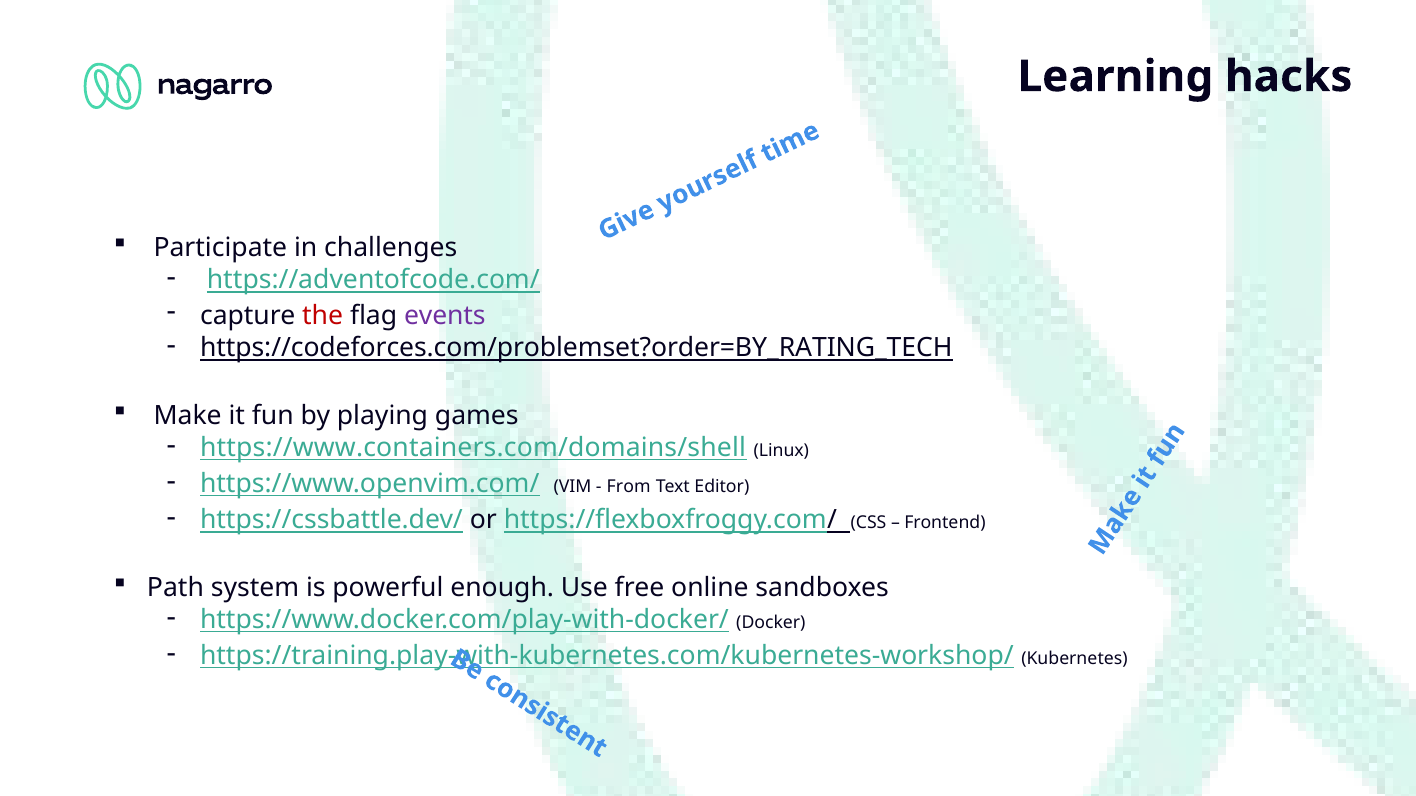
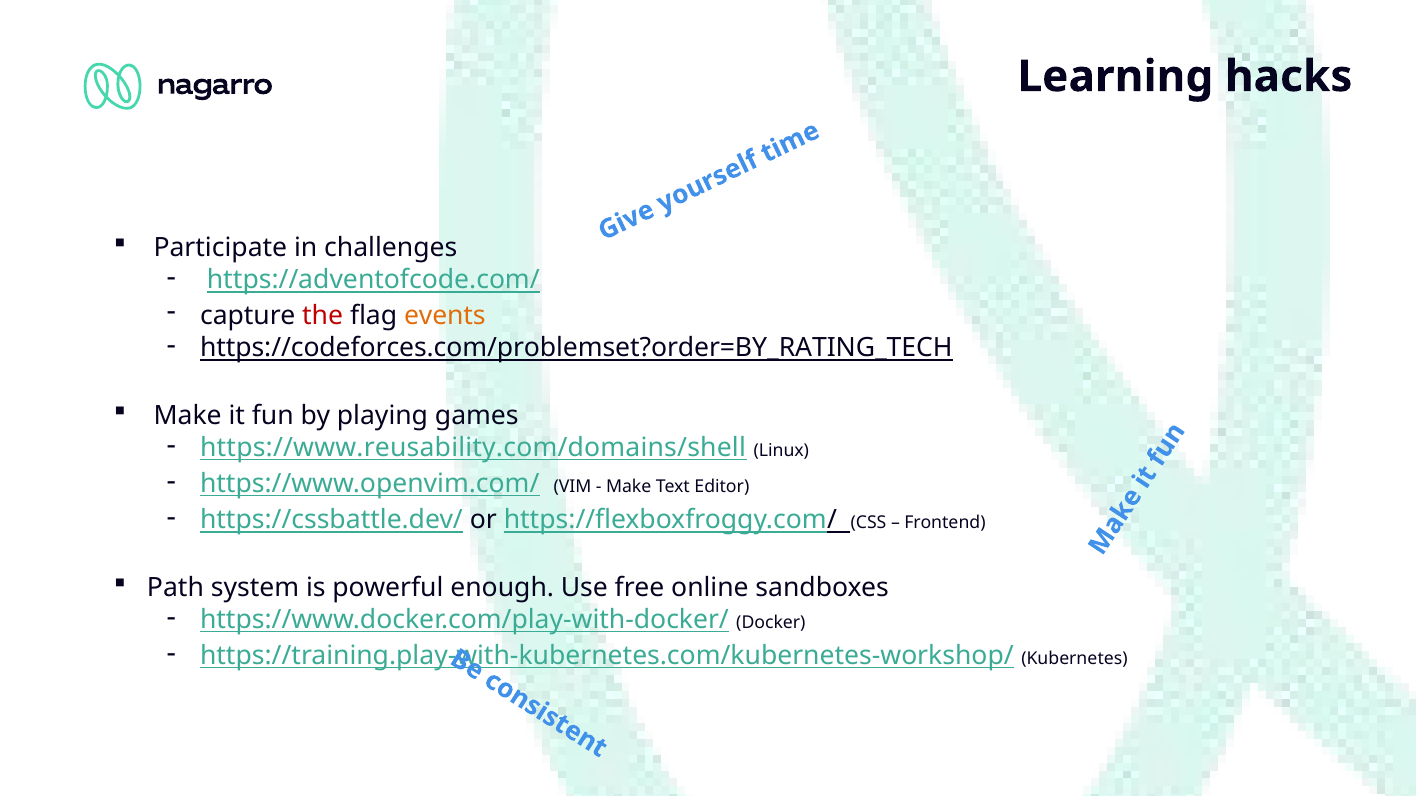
events colour: purple -> orange
https://www.containers.com/domains/shell: https://www.containers.com/domains/shell -> https://www.reusability.com/domains/shell
From at (629, 487): From -> Make
